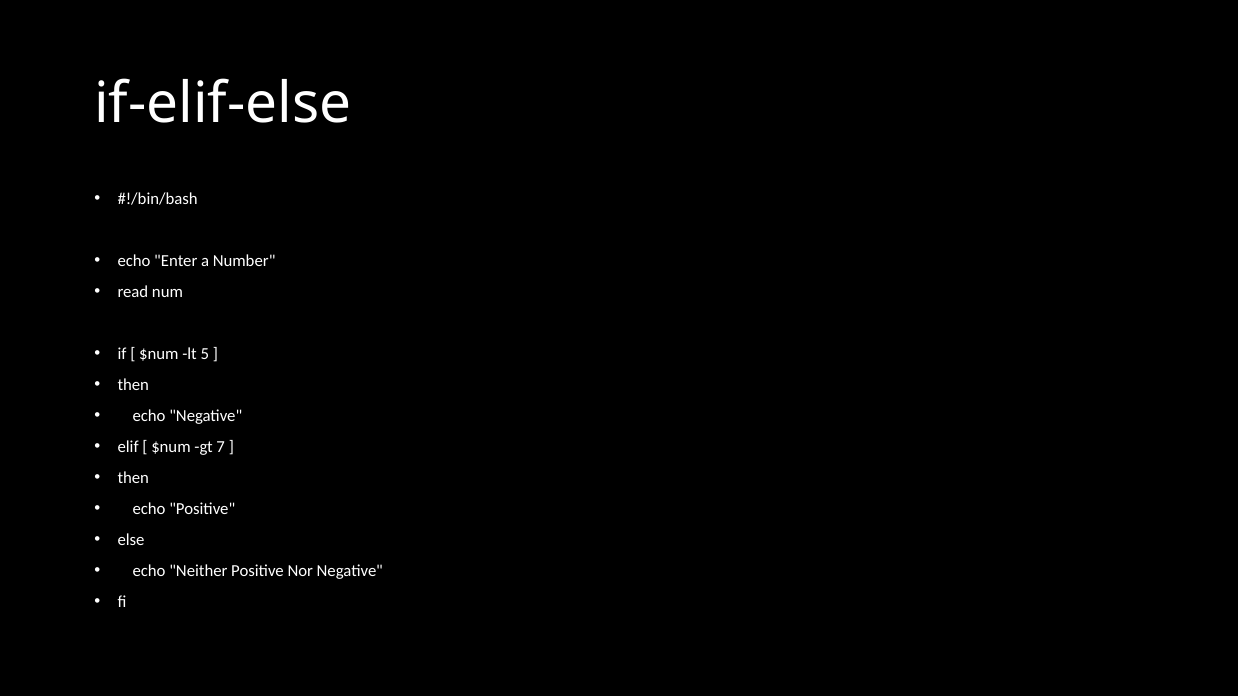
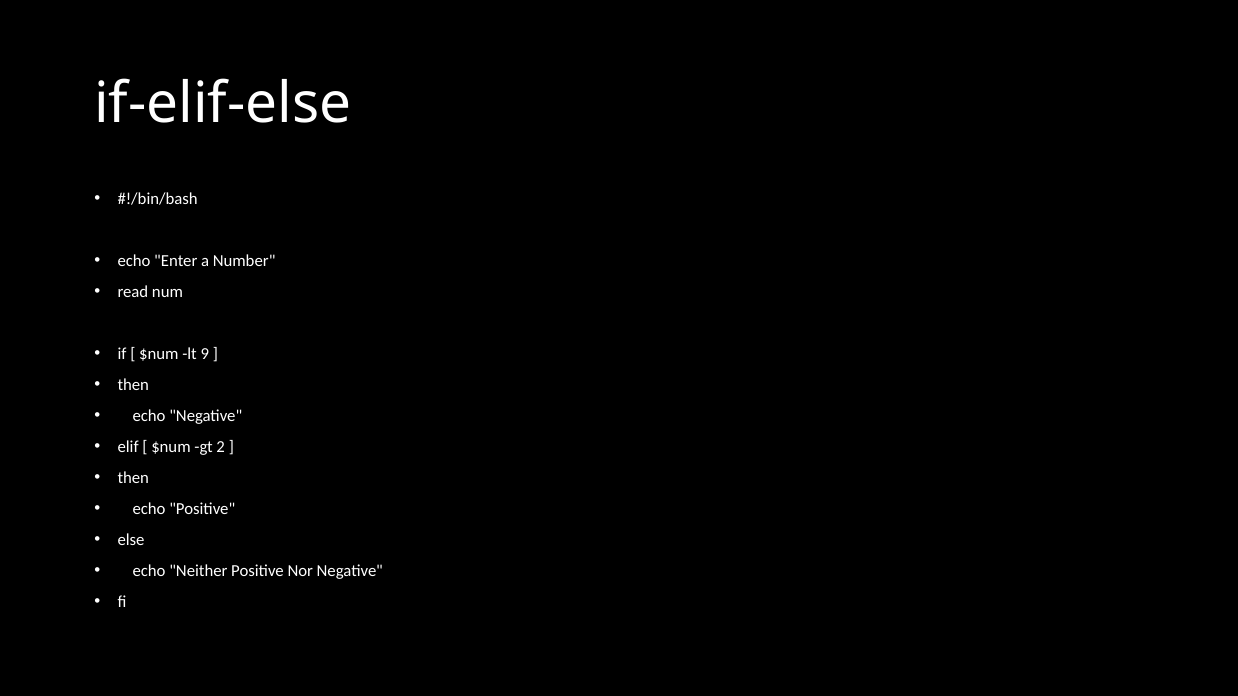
5: 5 -> 9
7: 7 -> 2
